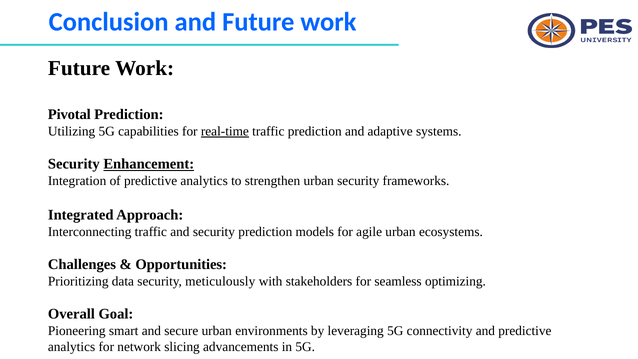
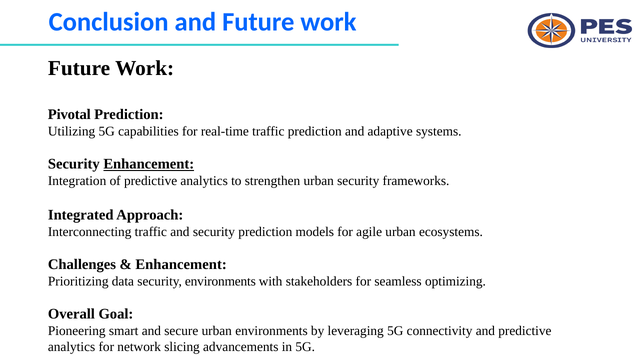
real-time underline: present -> none
Opportunities at (181, 265): Opportunities -> Enhancement
security meticulously: meticulously -> environments
